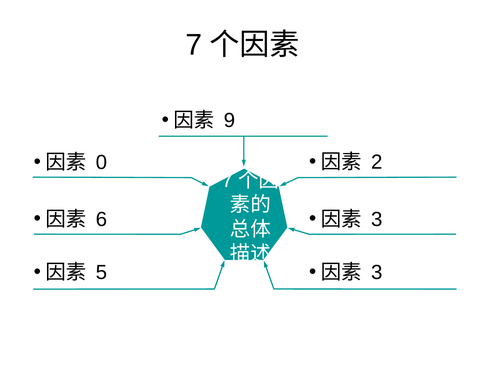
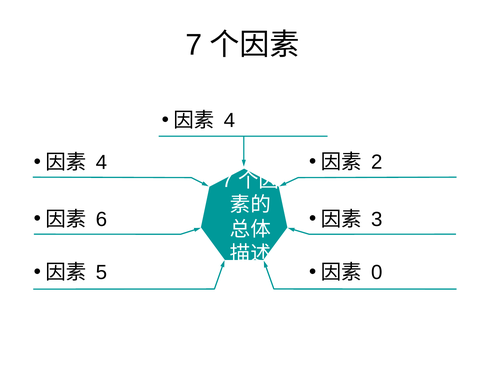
9 at (230, 121): 9 -> 4
0 at (102, 163): 0 -> 4
3 at (377, 273): 3 -> 0
